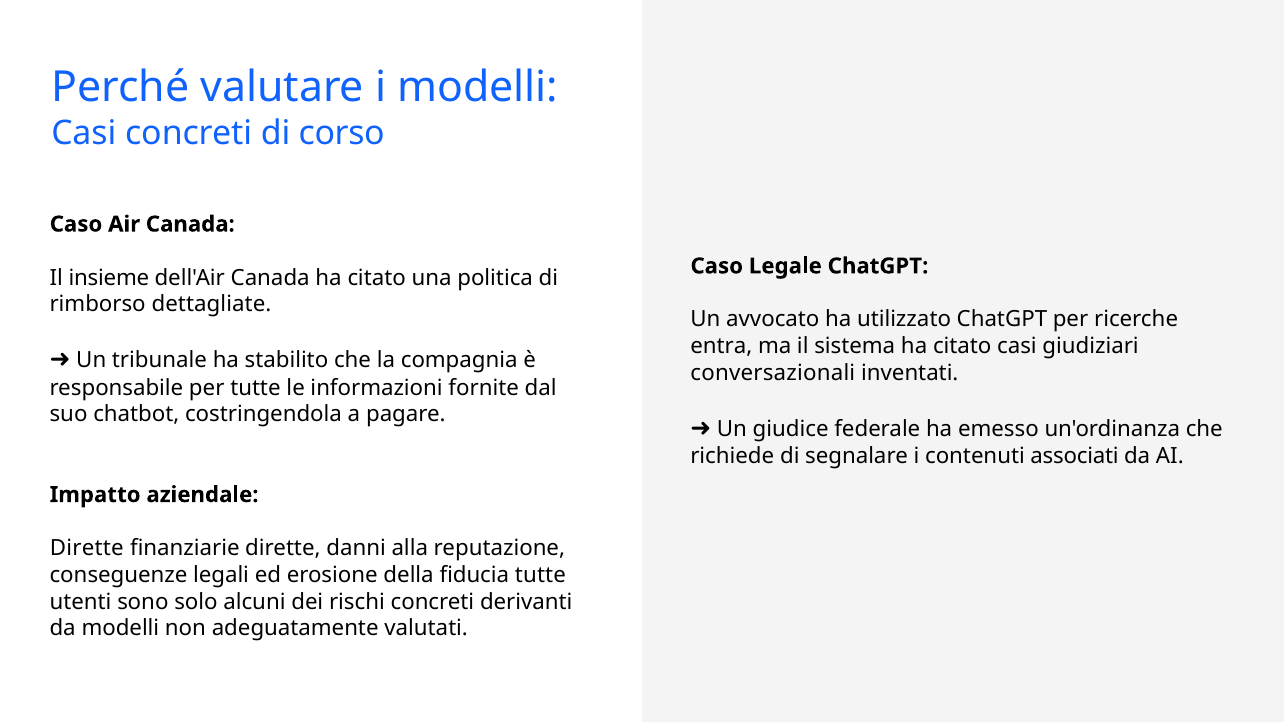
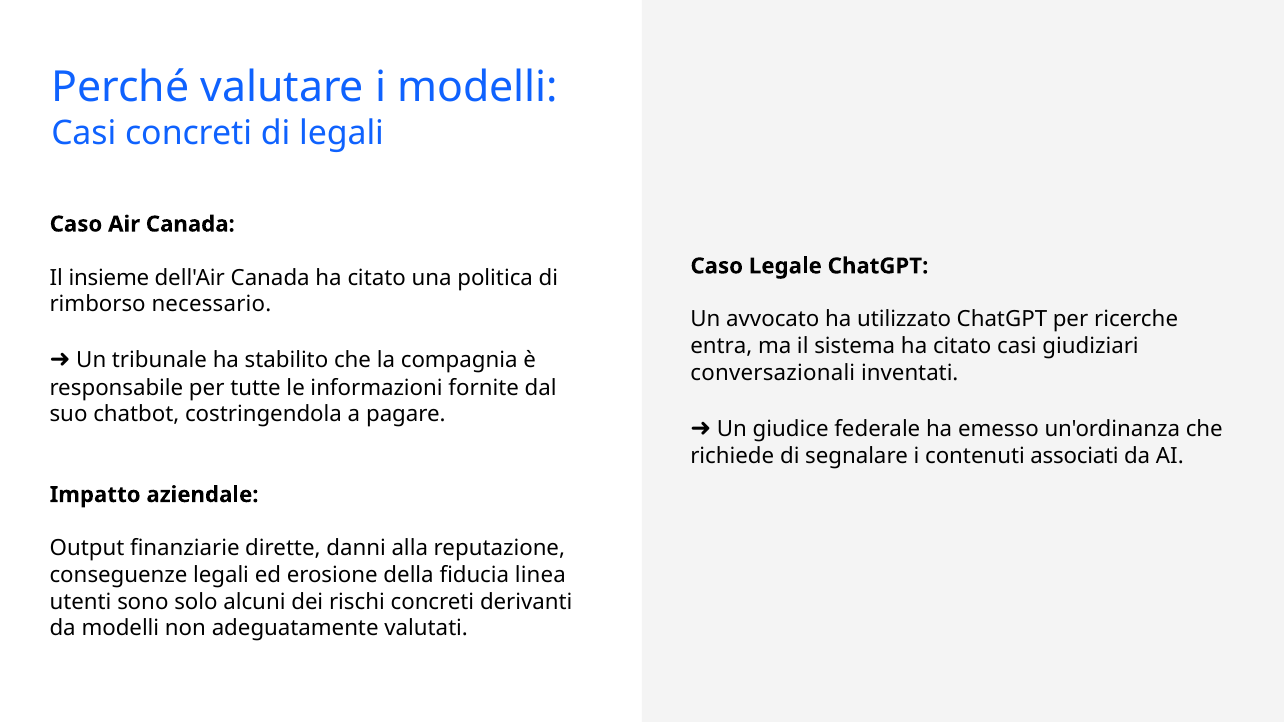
di corso: corso -> legali
dettagliate: dettagliate -> necessario
Dirette at (87, 548): Dirette -> Output
fiducia tutte: tutte -> linea
